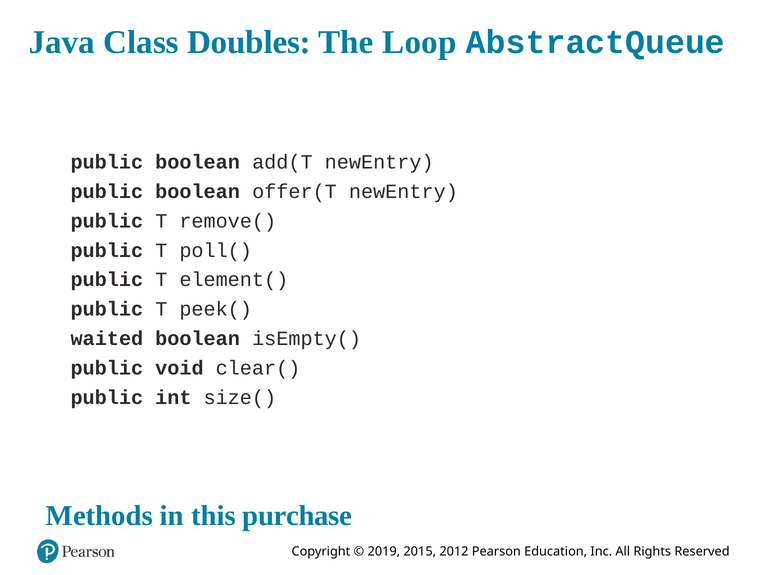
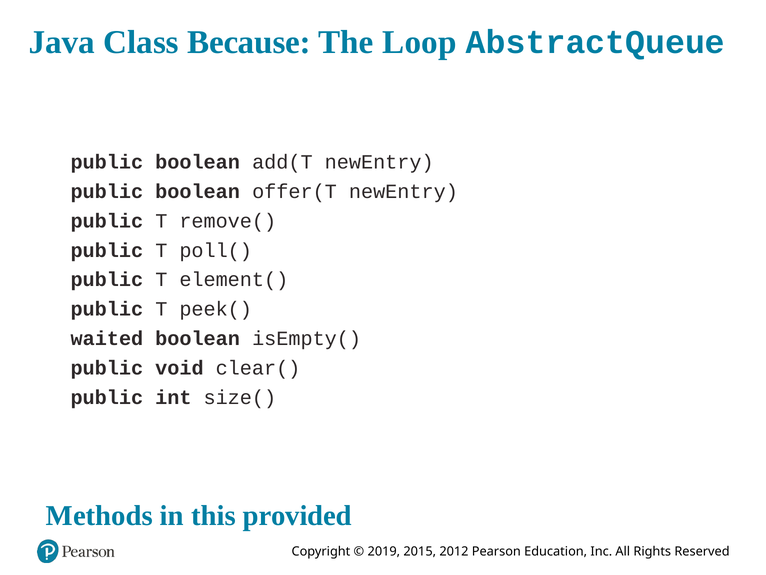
Doubles: Doubles -> Because
purchase: purchase -> provided
